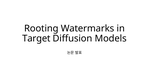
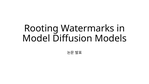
Target: Target -> Model
